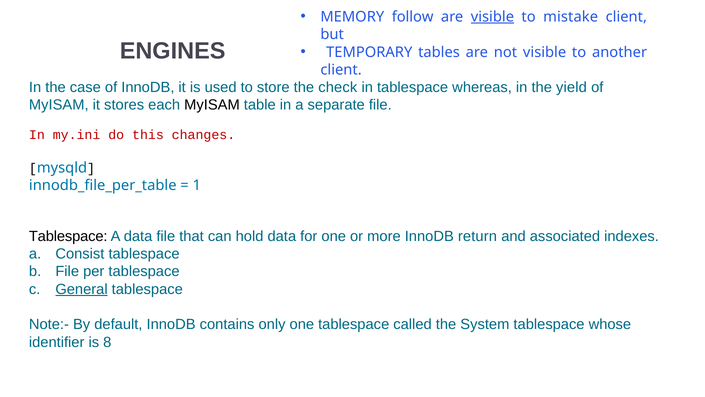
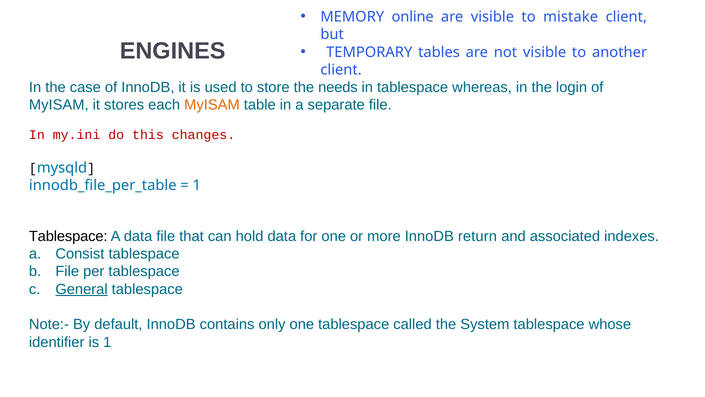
follow: follow -> online
visible at (492, 17) underline: present -> none
check: check -> needs
yield: yield -> login
MyISAM at (212, 105) colour: black -> orange
is 8: 8 -> 1
